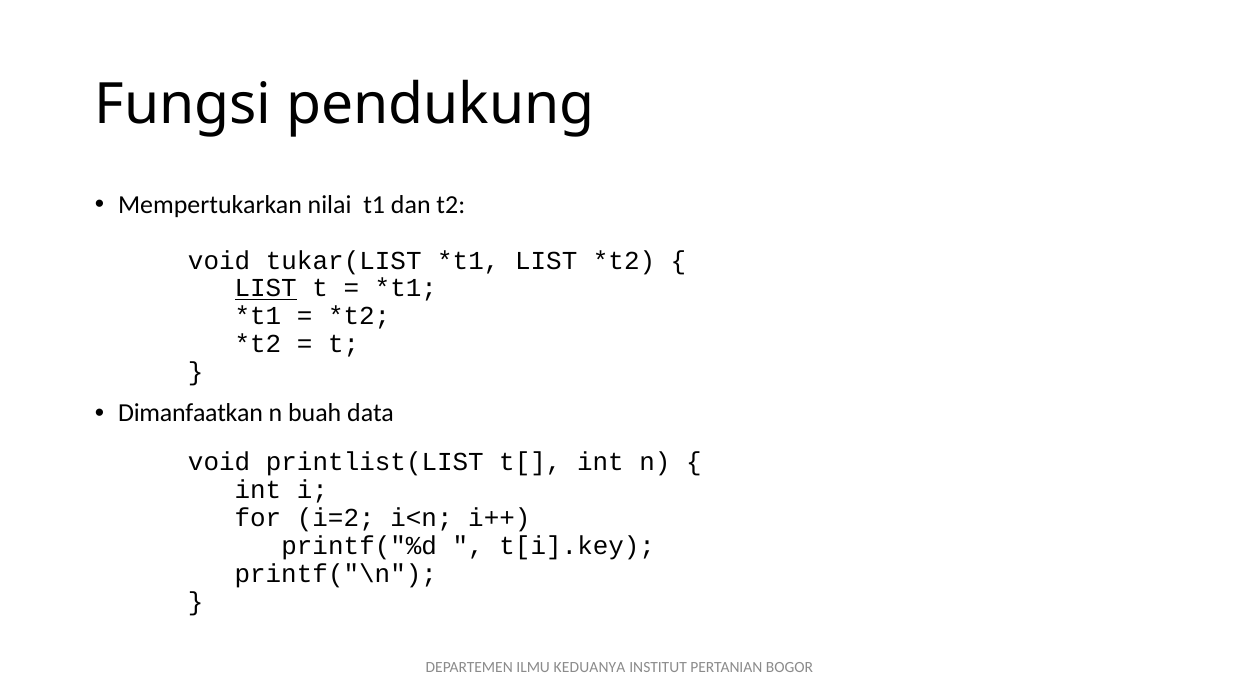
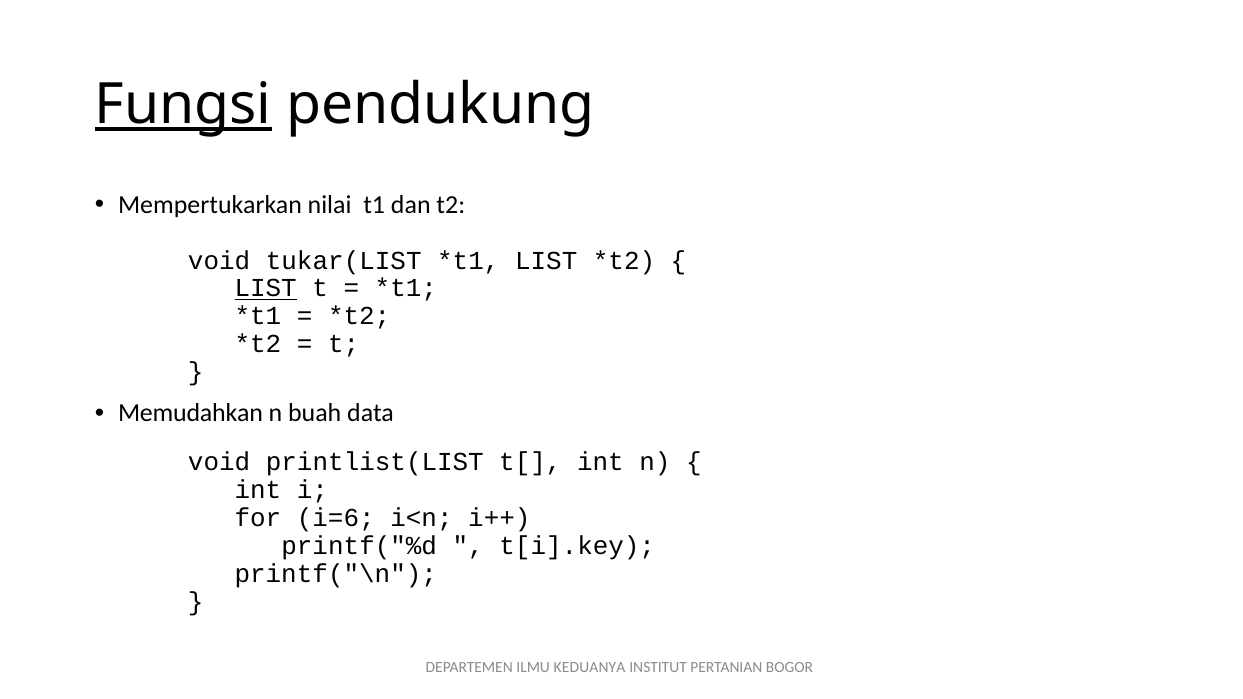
Fungsi underline: none -> present
Dimanfaatkan: Dimanfaatkan -> Memudahkan
i=2: i=2 -> i=6
